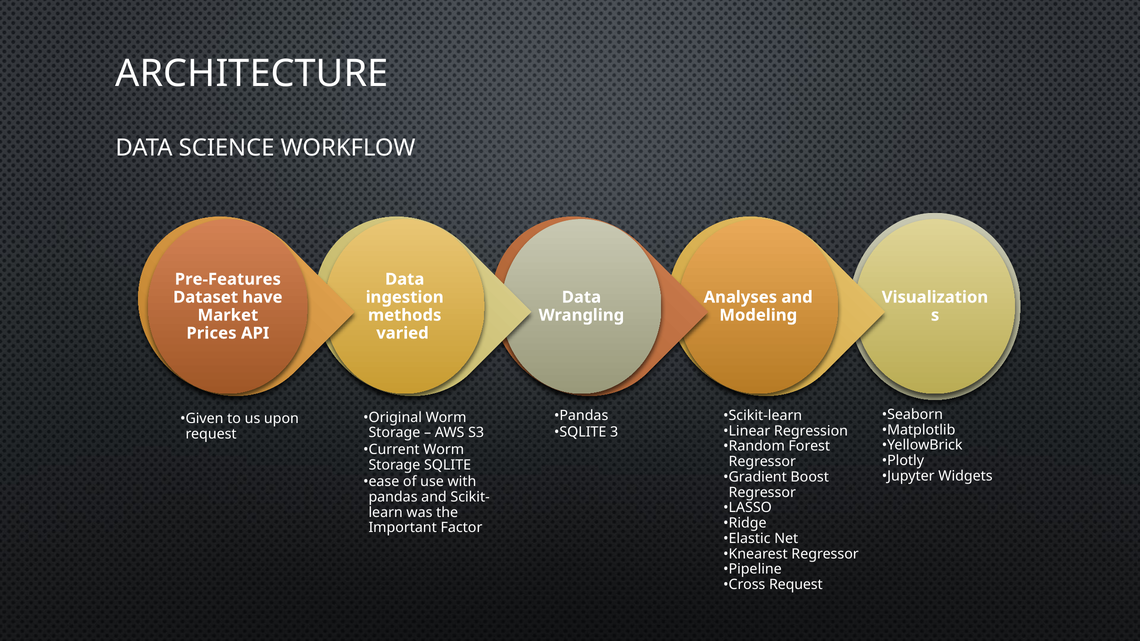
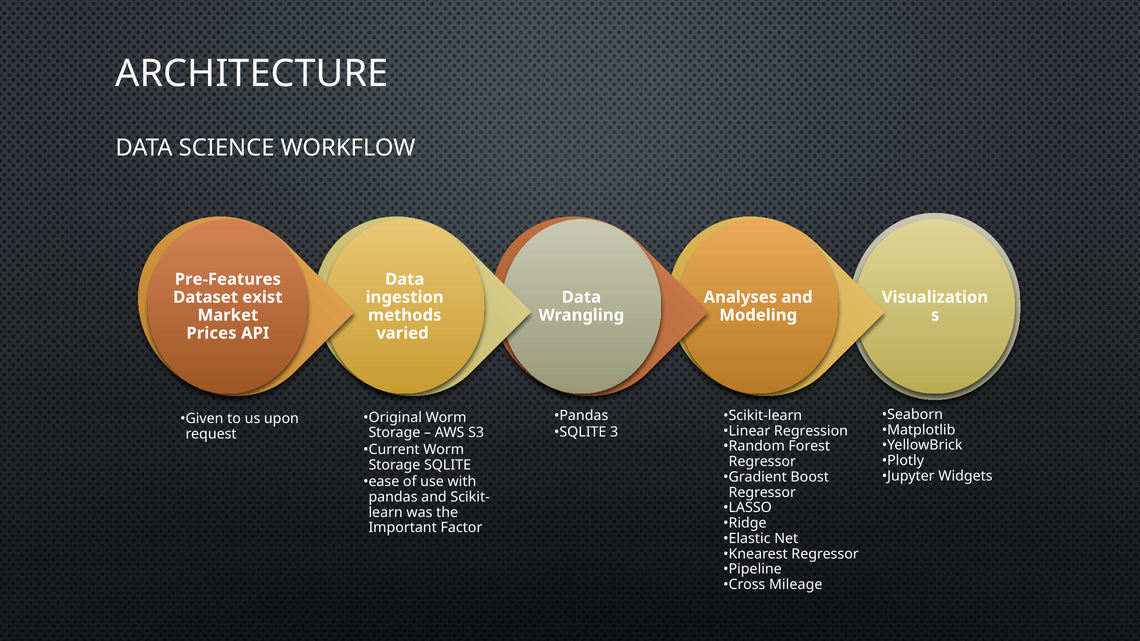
have: have -> exist
Cross Request: Request -> Mileage
